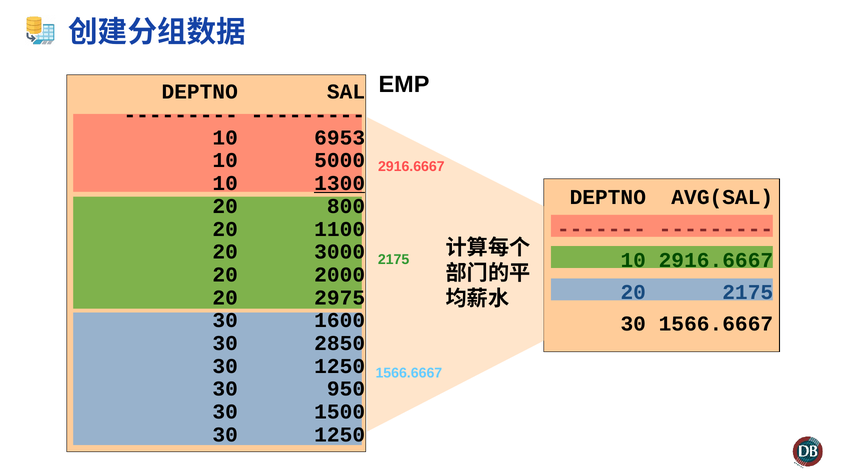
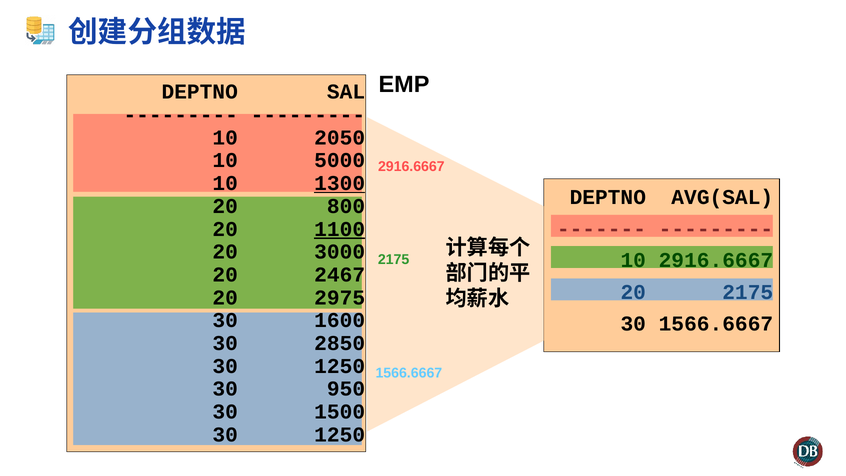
6953: 6953 -> 2050
1100 underline: none -> present
2000: 2000 -> 2467
